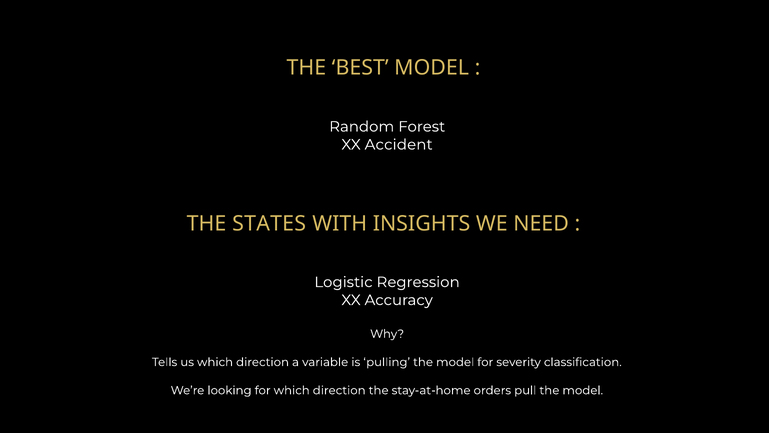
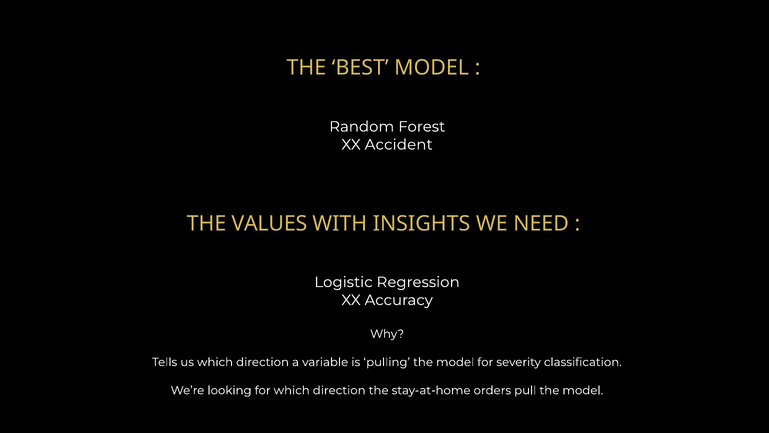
STATES: STATES -> VALUES
